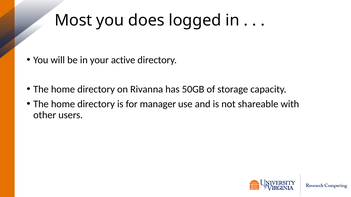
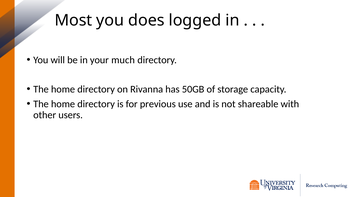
active: active -> much
manager: manager -> previous
